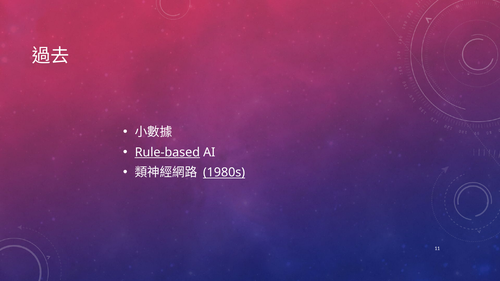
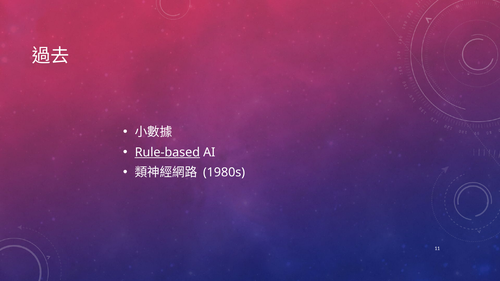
1980s underline: present -> none
